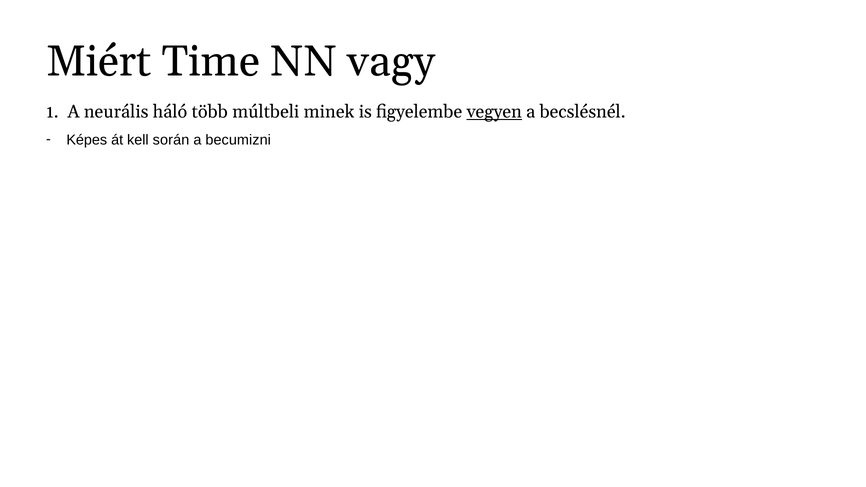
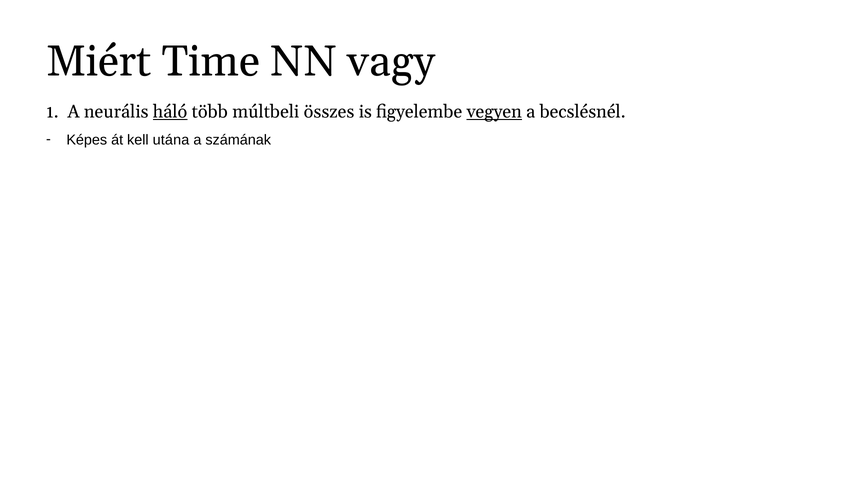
háló underline: none -> present
minek: minek -> összes
során: során -> utána
becumizni: becumizni -> számának
